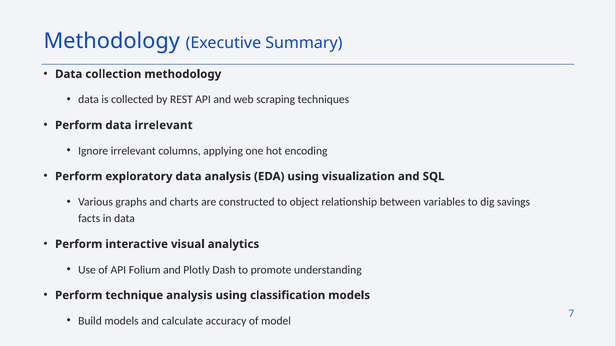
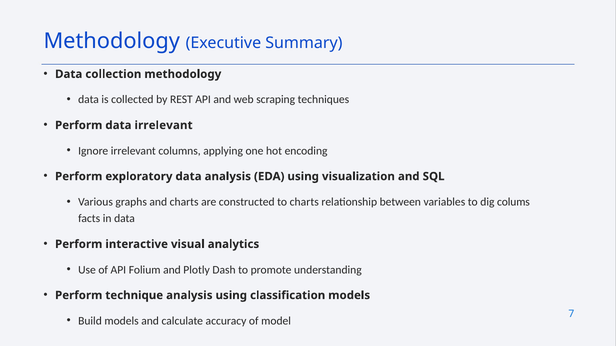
to object: object -> charts
savings: savings -> colums
